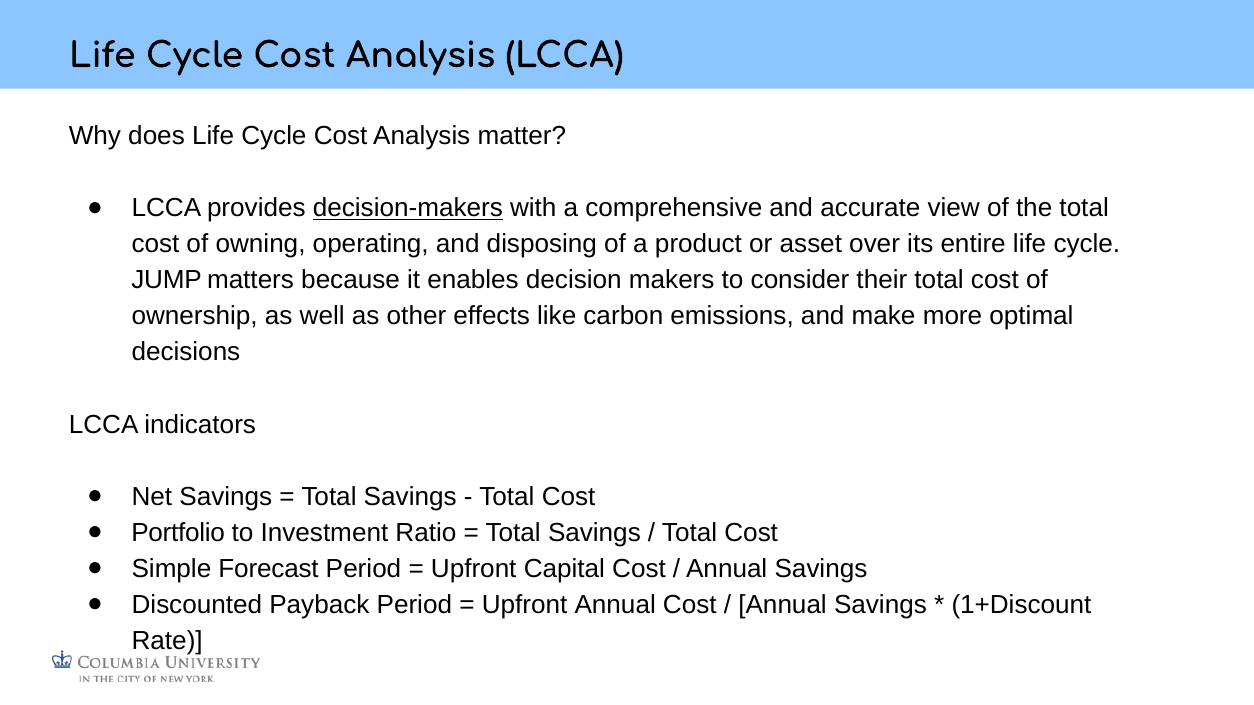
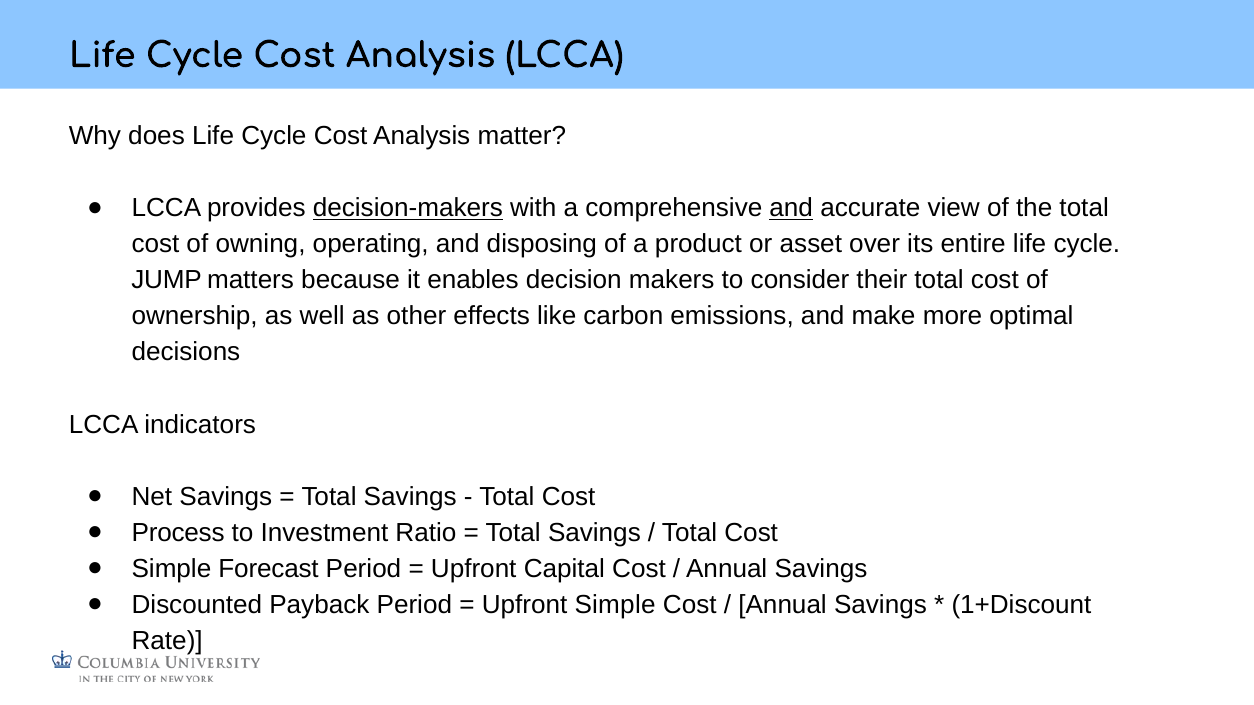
and at (791, 208) underline: none -> present
Portfolio: Portfolio -> Process
Upfront Annual: Annual -> Simple
